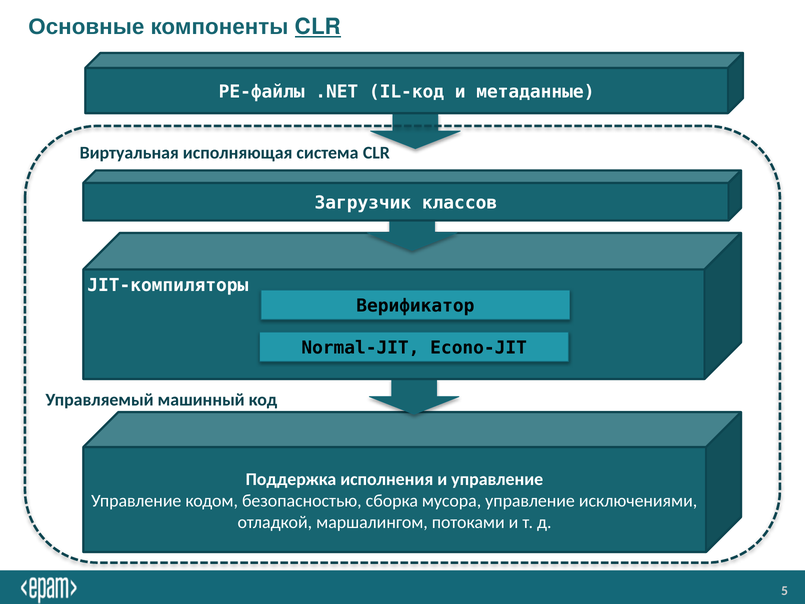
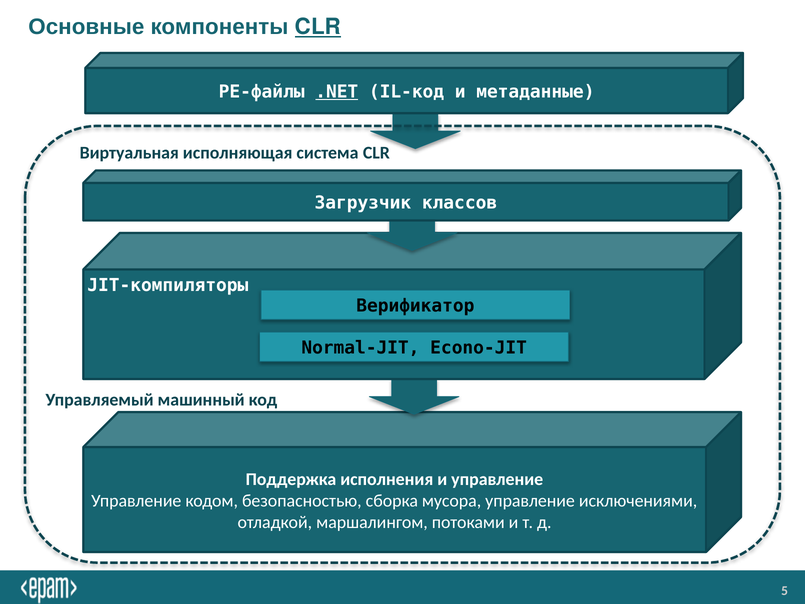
.NET underline: none -> present
